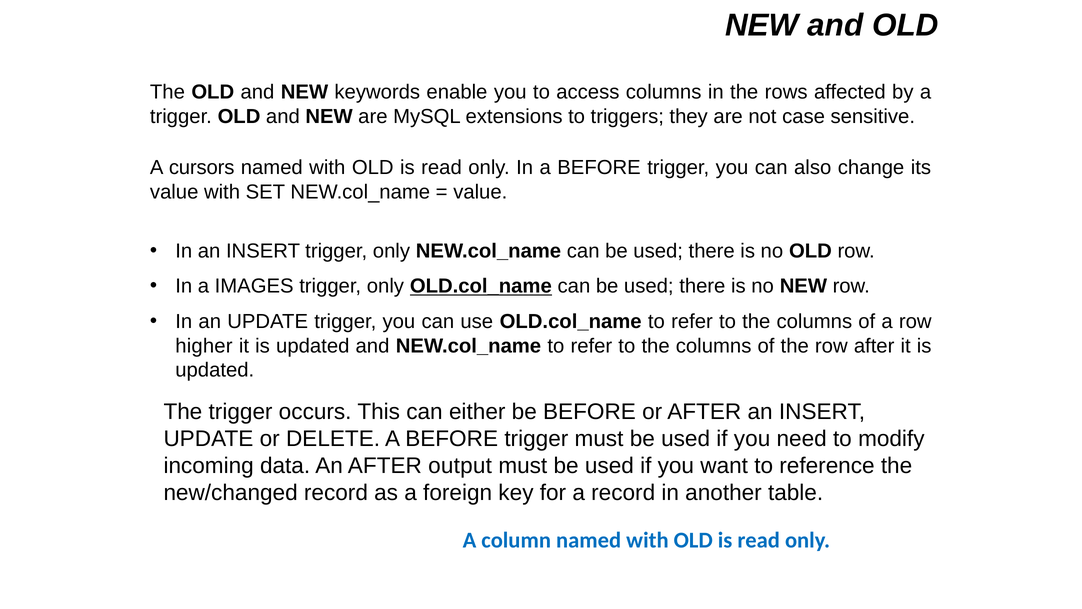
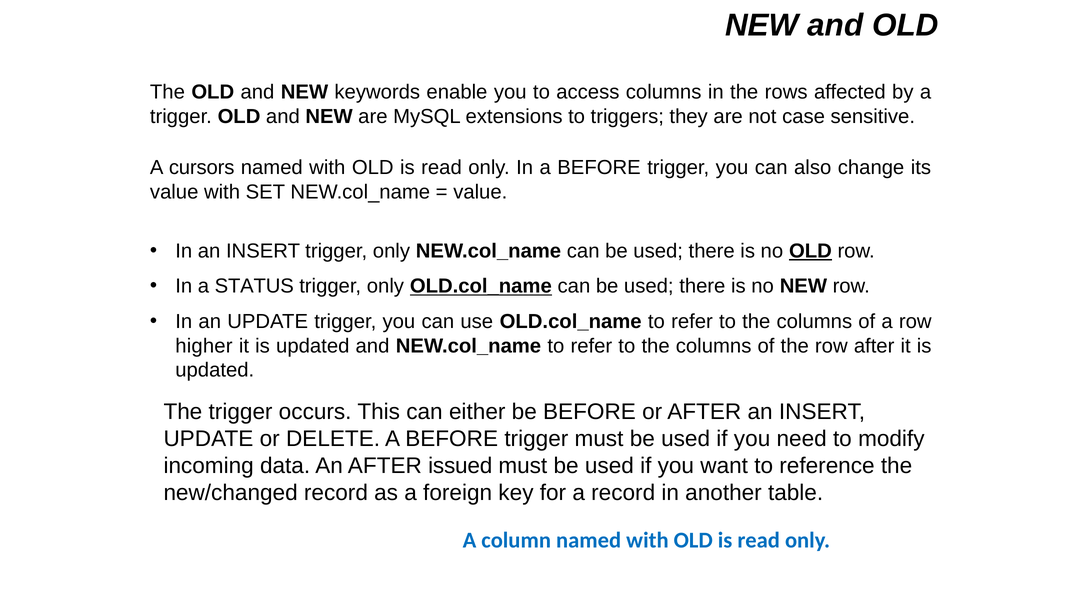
OLD at (810, 251) underline: none -> present
IMAGES: IMAGES -> STATUS
output: output -> issued
